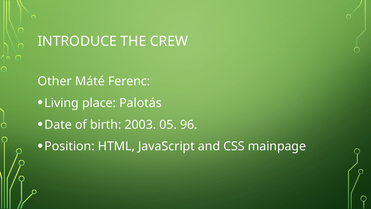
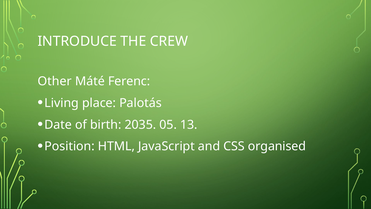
2003: 2003 -> 2035
96: 96 -> 13
mainpage: mainpage -> organised
